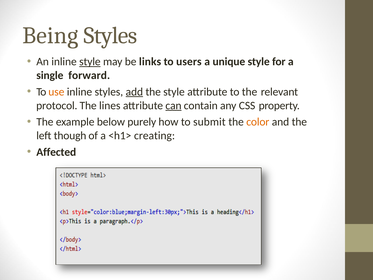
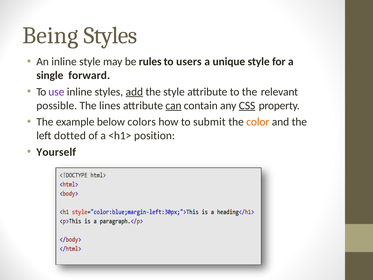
style at (90, 62) underline: present -> none
links: links -> rules
use colour: orange -> purple
protocol: protocol -> possible
CSS underline: none -> present
purely: purely -> colors
though: though -> dotted
creating: creating -> position
Affected: Affected -> Yourself
